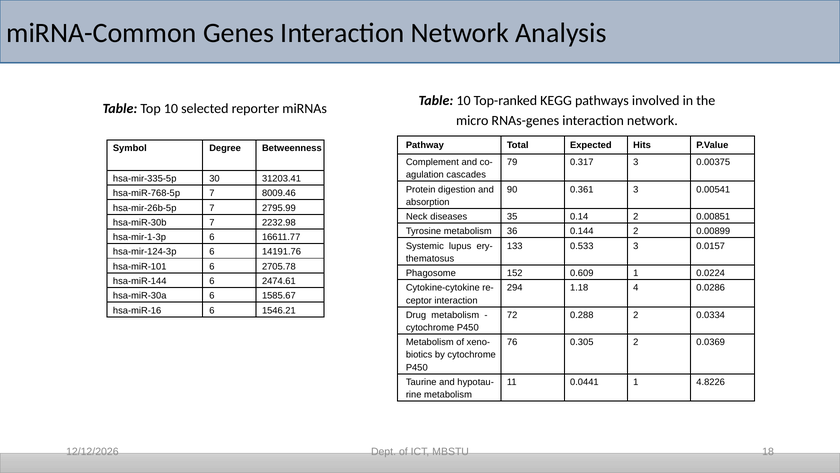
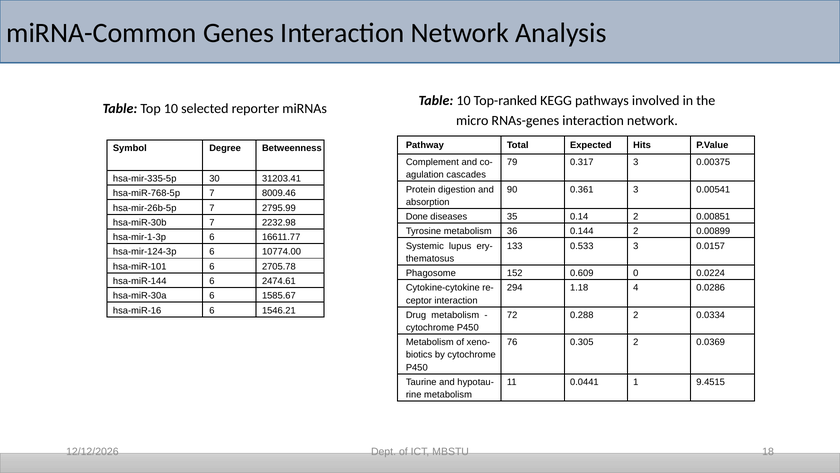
Neck: Neck -> Done
14191.76: 14191.76 -> 10774.00
0.609 1: 1 -> 0
4.8226: 4.8226 -> 9.4515
